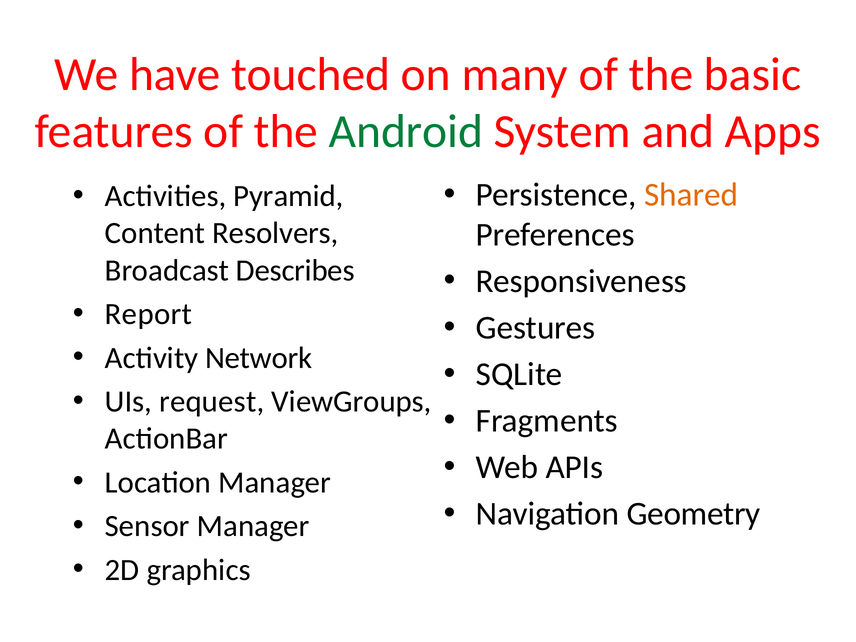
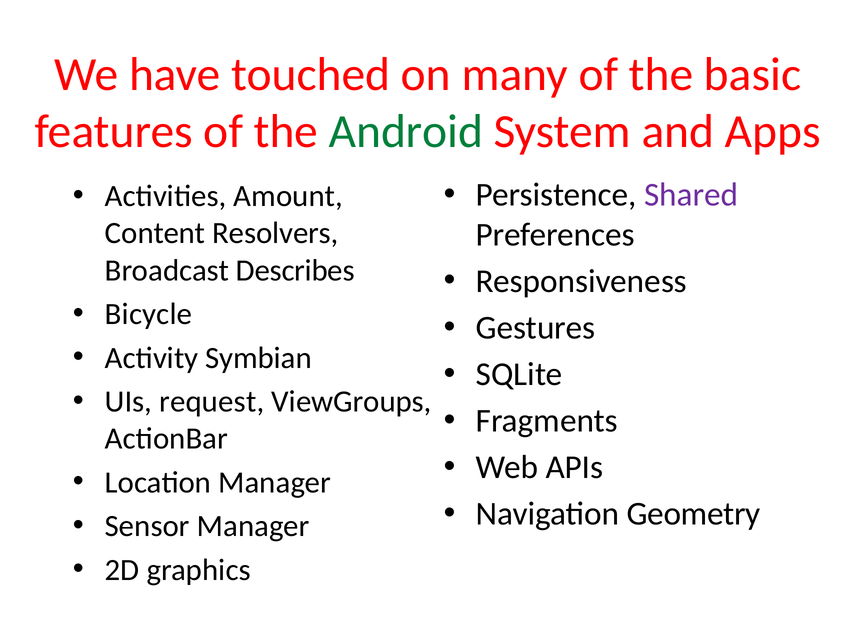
Shared colour: orange -> purple
Pyramid: Pyramid -> Amount
Report: Report -> Bicycle
Network: Network -> Symbian
